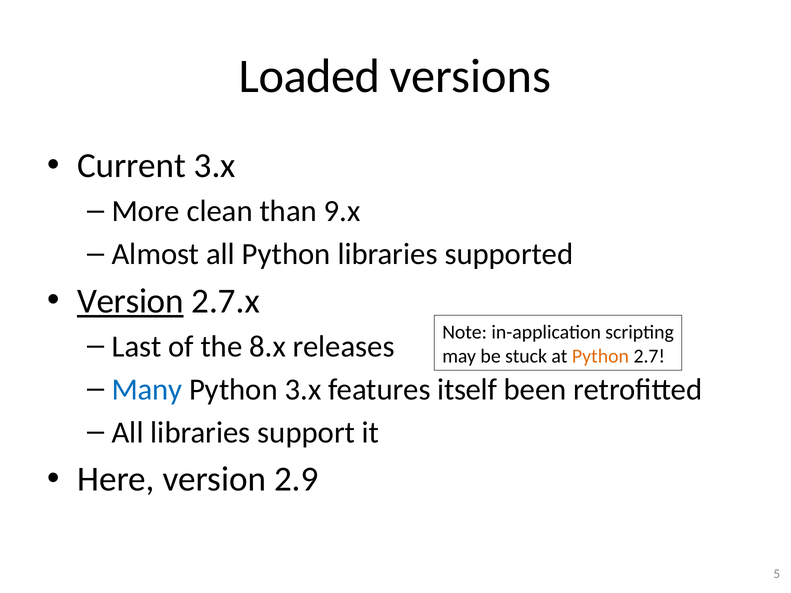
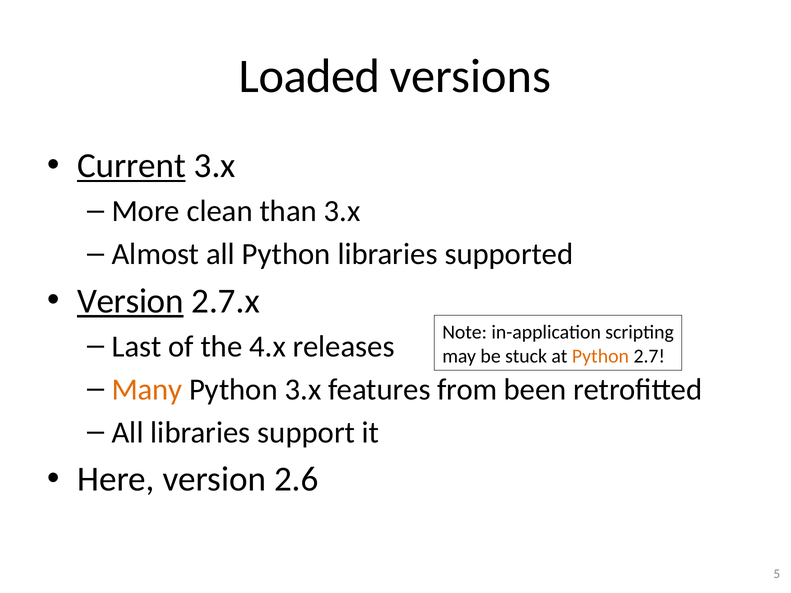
Current underline: none -> present
than 9.x: 9.x -> 3.x
8.x: 8.x -> 4.x
Many colour: blue -> orange
itself: itself -> from
2.9: 2.9 -> 2.6
